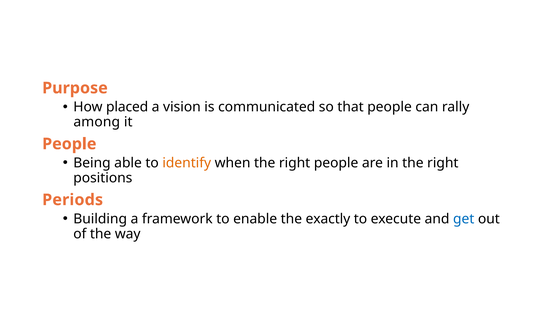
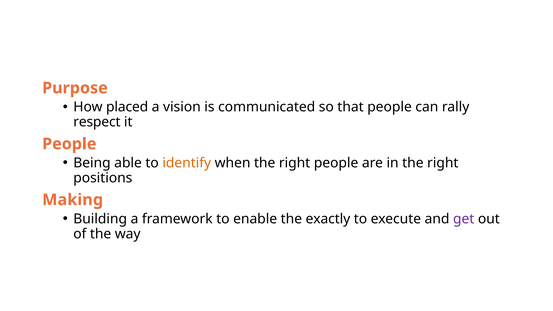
among: among -> respect
Periods: Periods -> Making
get colour: blue -> purple
